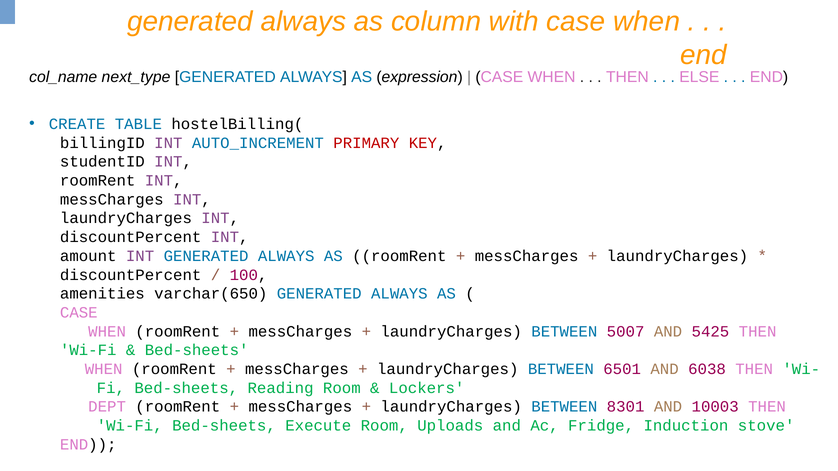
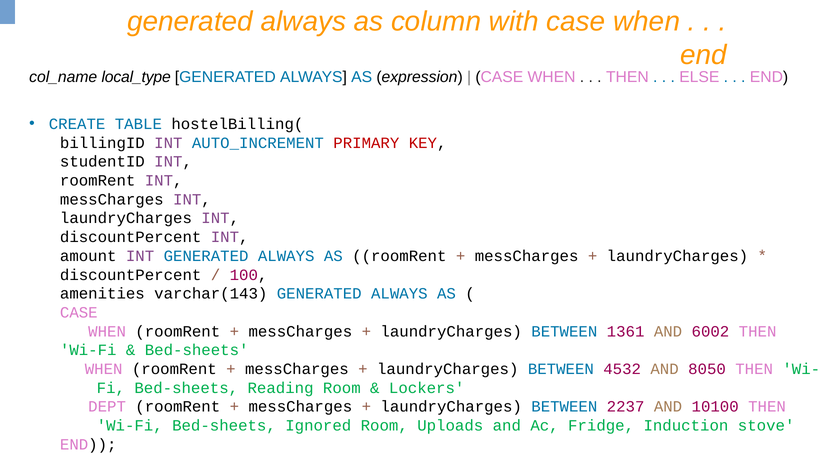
next_type: next_type -> local_type
varchar(650: varchar(650 -> varchar(143
5007: 5007 -> 1361
5425: 5425 -> 6002
6501: 6501 -> 4532
6038: 6038 -> 8050
8301: 8301 -> 2237
10003: 10003 -> 10100
Execute: Execute -> Ignored
